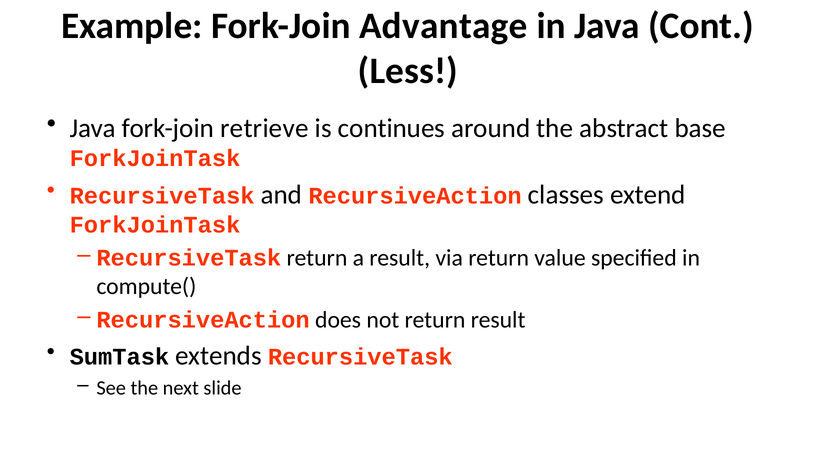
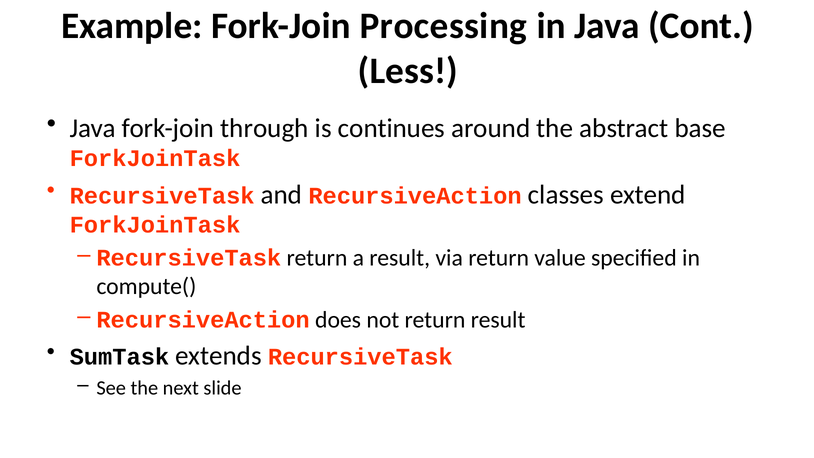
Advantage: Advantage -> Processing
retrieve: retrieve -> through
